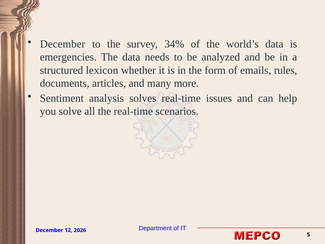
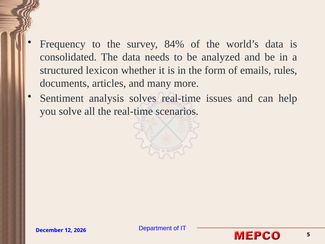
December at (63, 44): December -> Frequency
34%: 34% -> 84%
emergencies: emergencies -> consolidated
